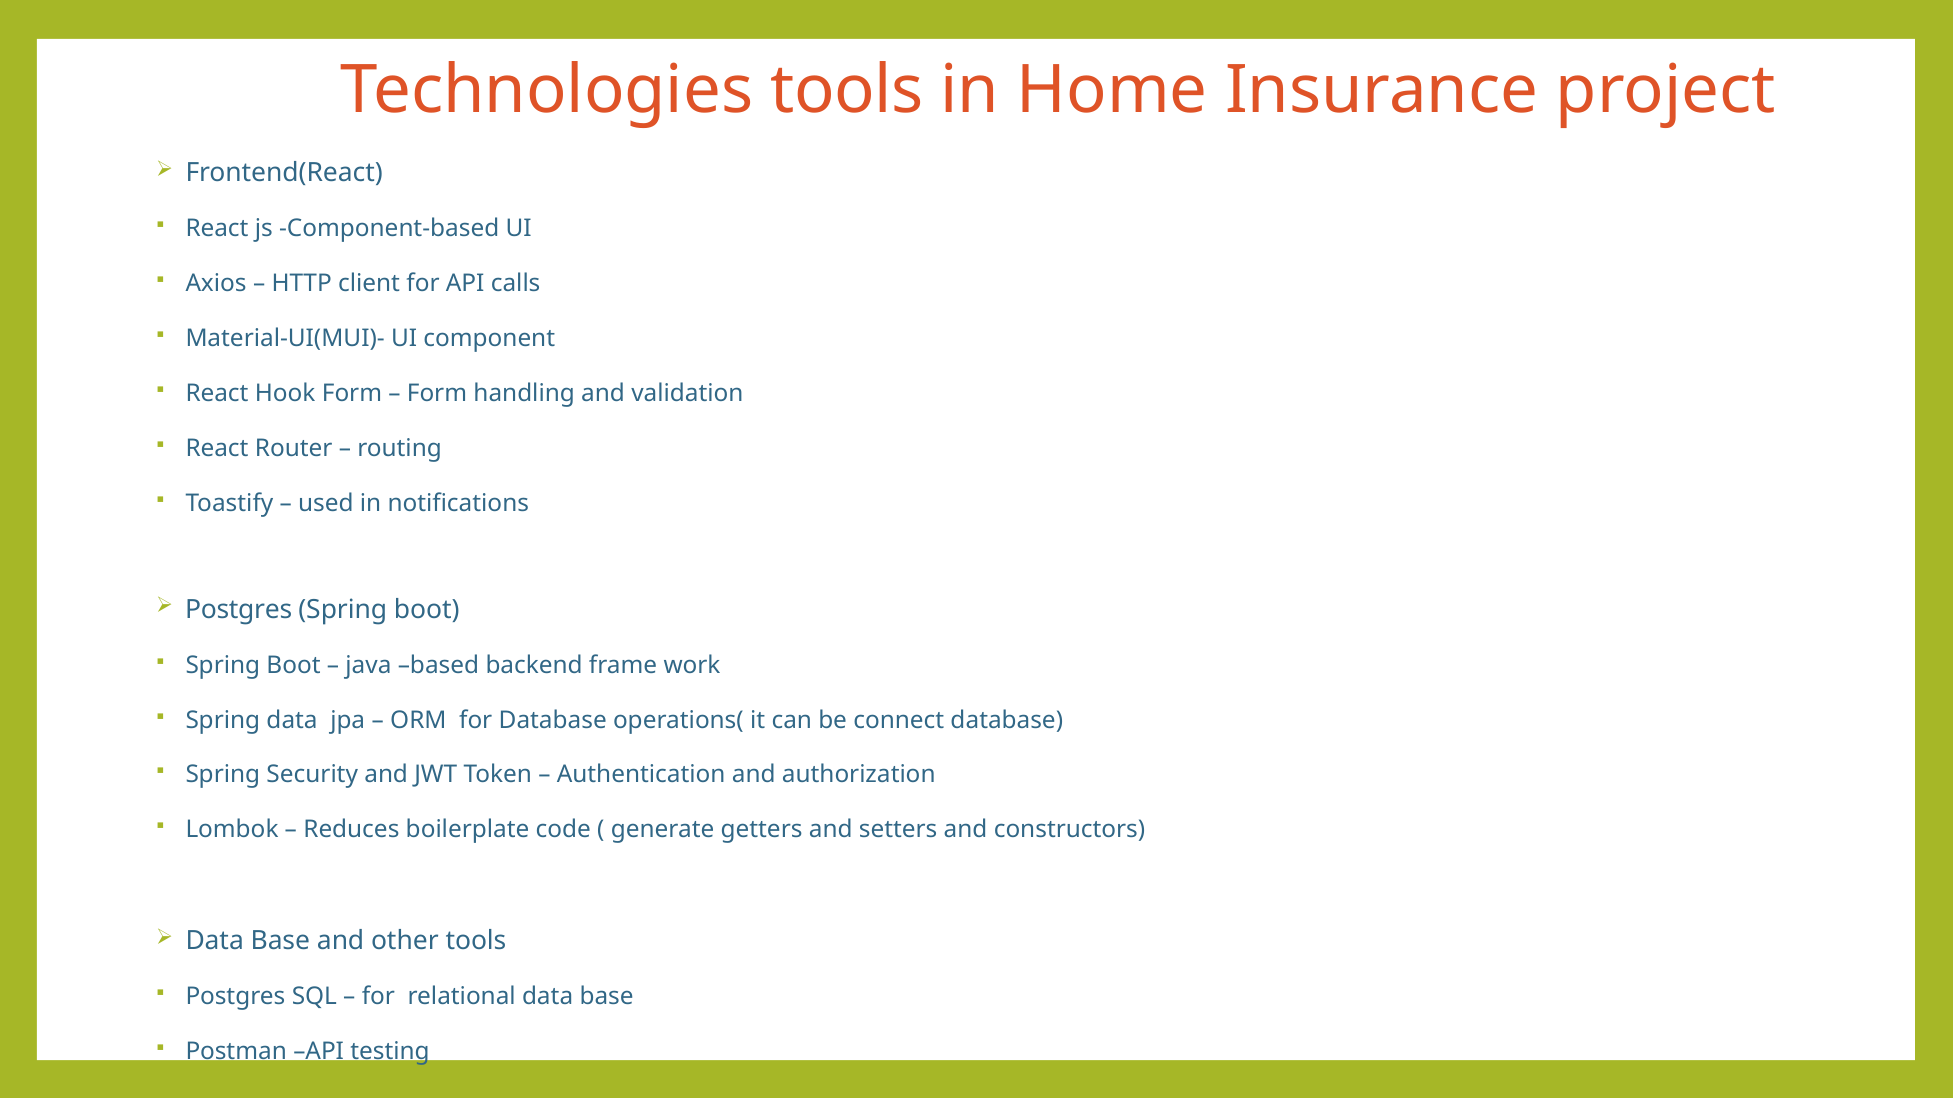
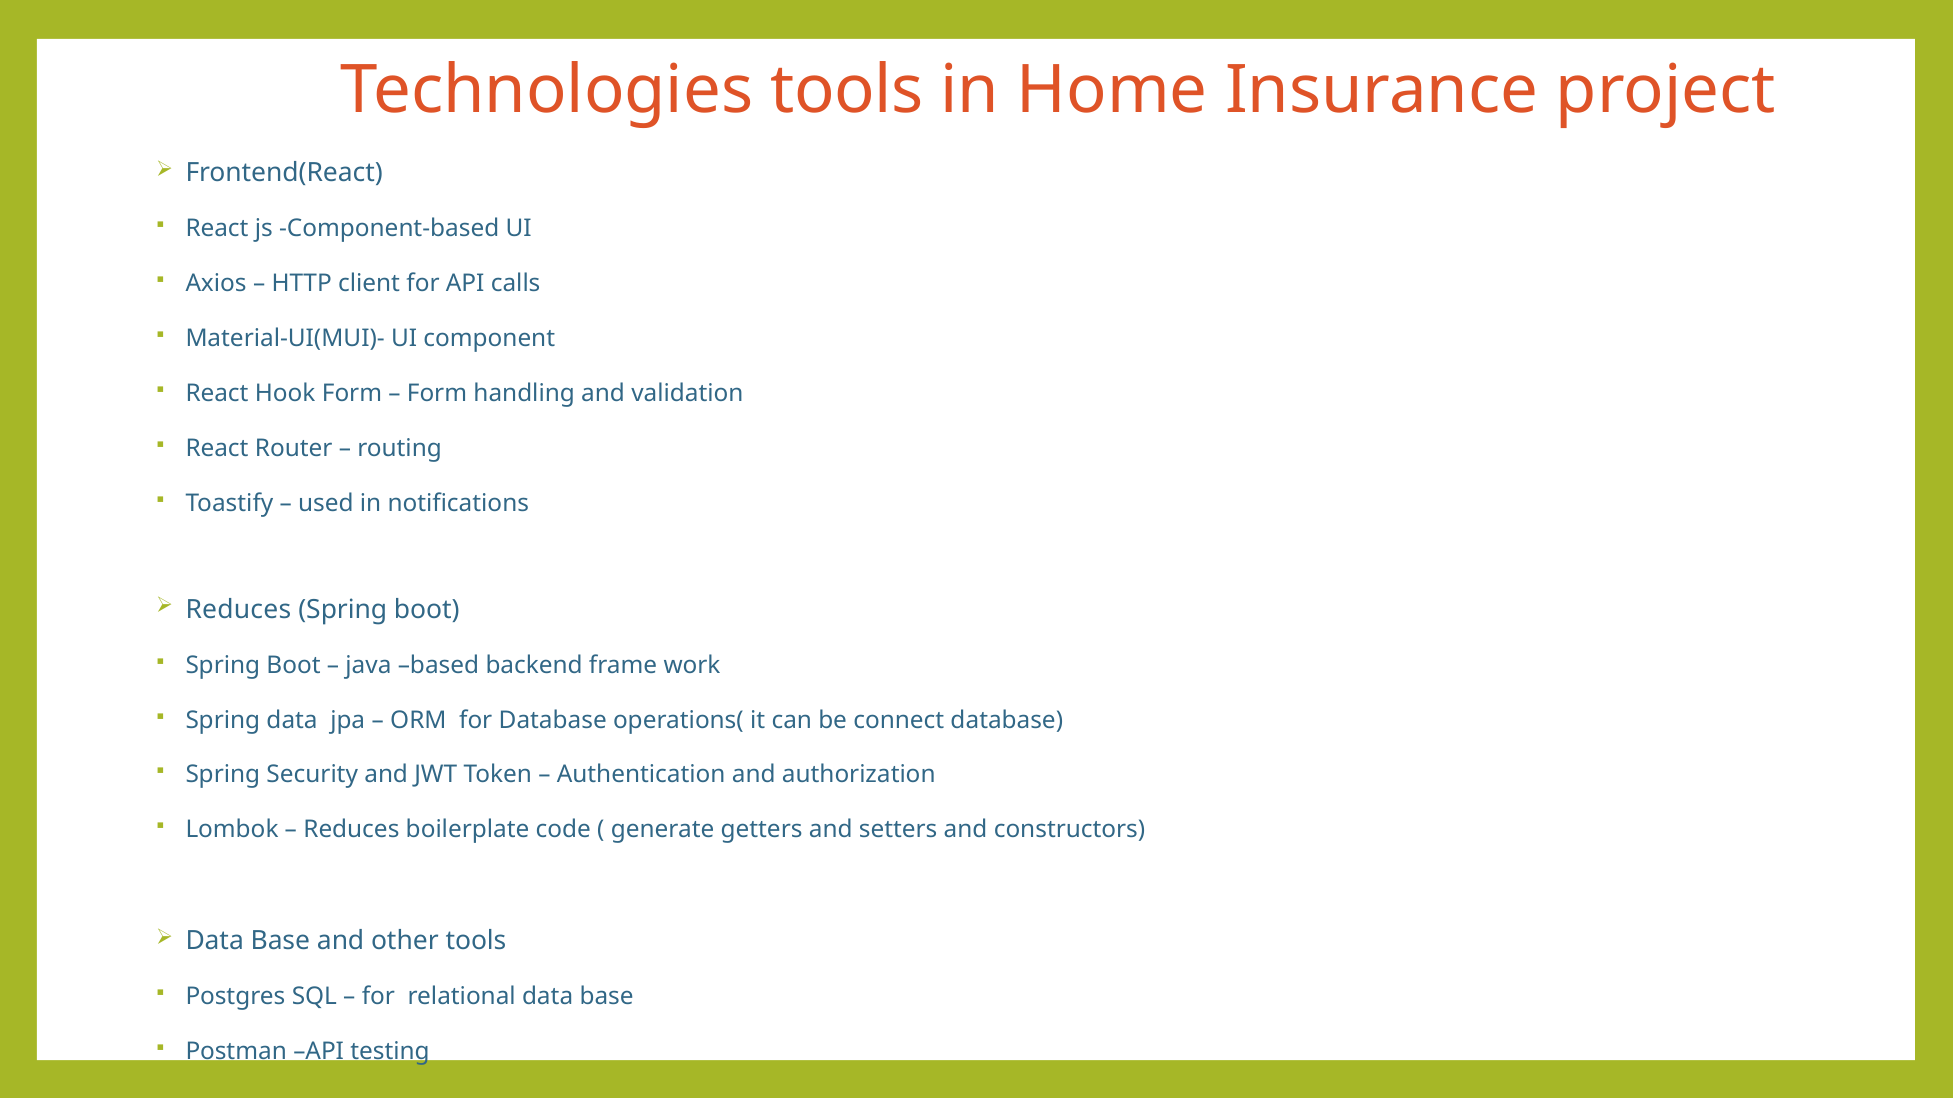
Postgres at (239, 610): Postgres -> Reduces
